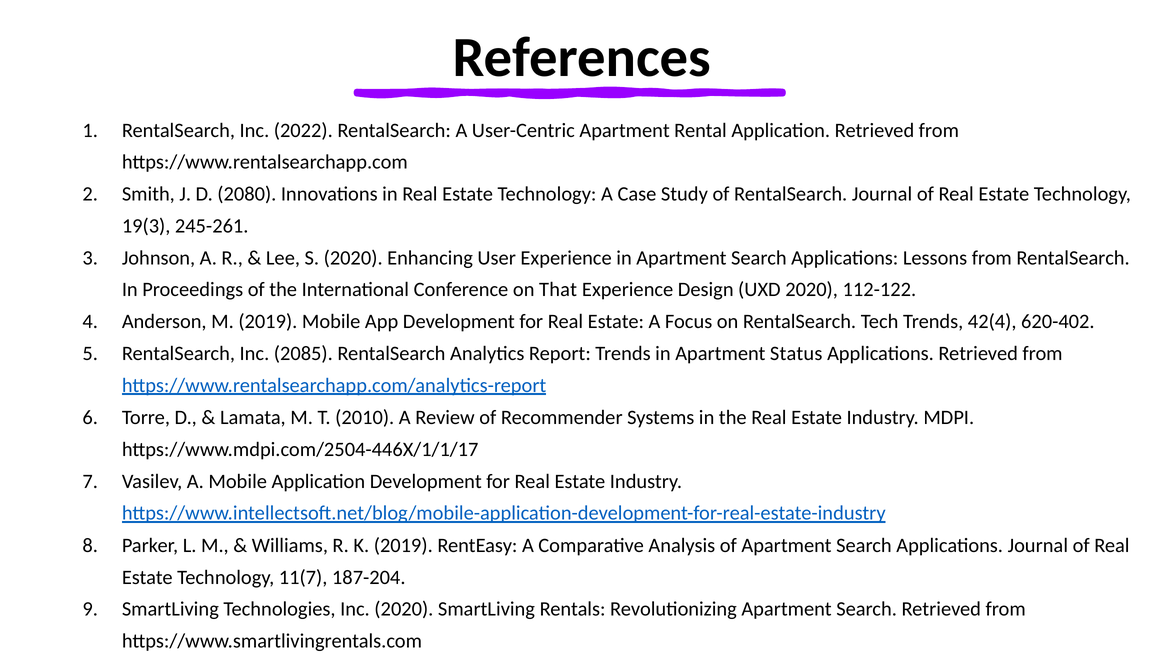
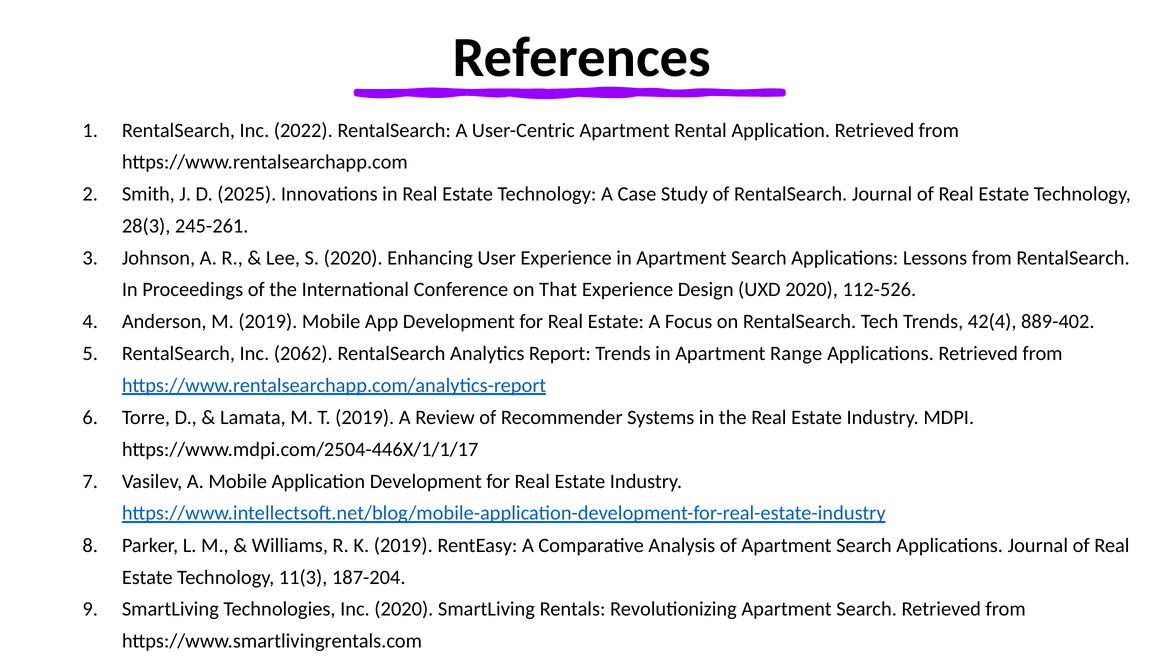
2080: 2080 -> 2025
19(3: 19(3 -> 28(3
112-122: 112-122 -> 112-526
620-402: 620-402 -> 889-402
2085: 2085 -> 2062
Status: Status -> Range
T 2010: 2010 -> 2019
11(7: 11(7 -> 11(3
